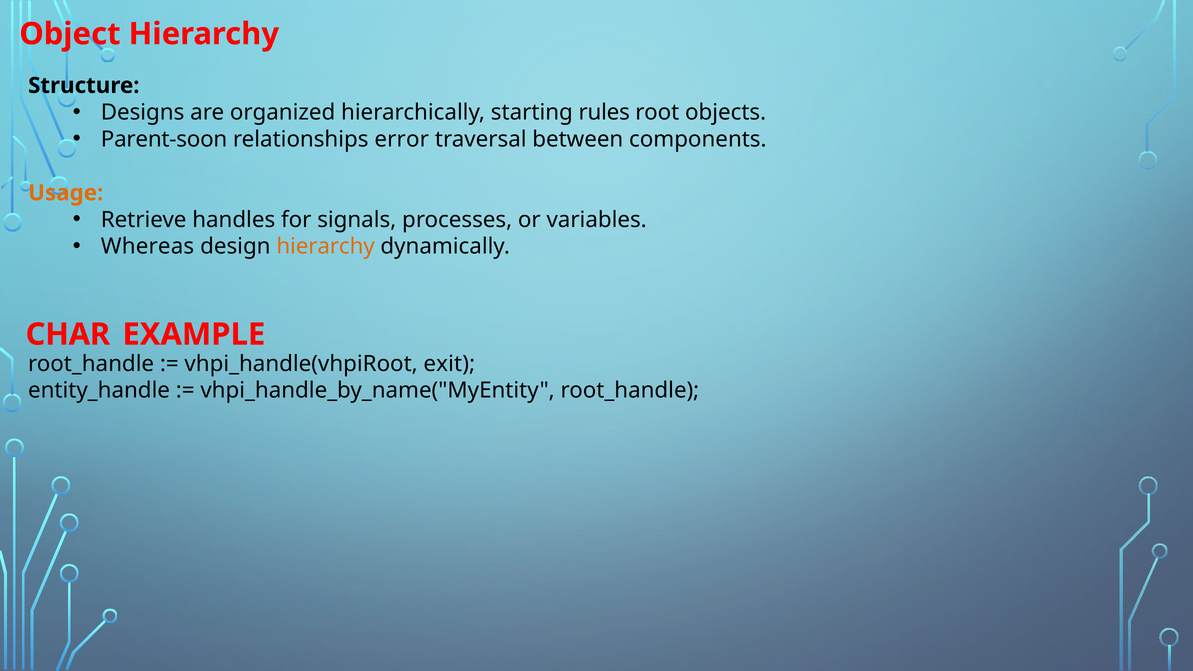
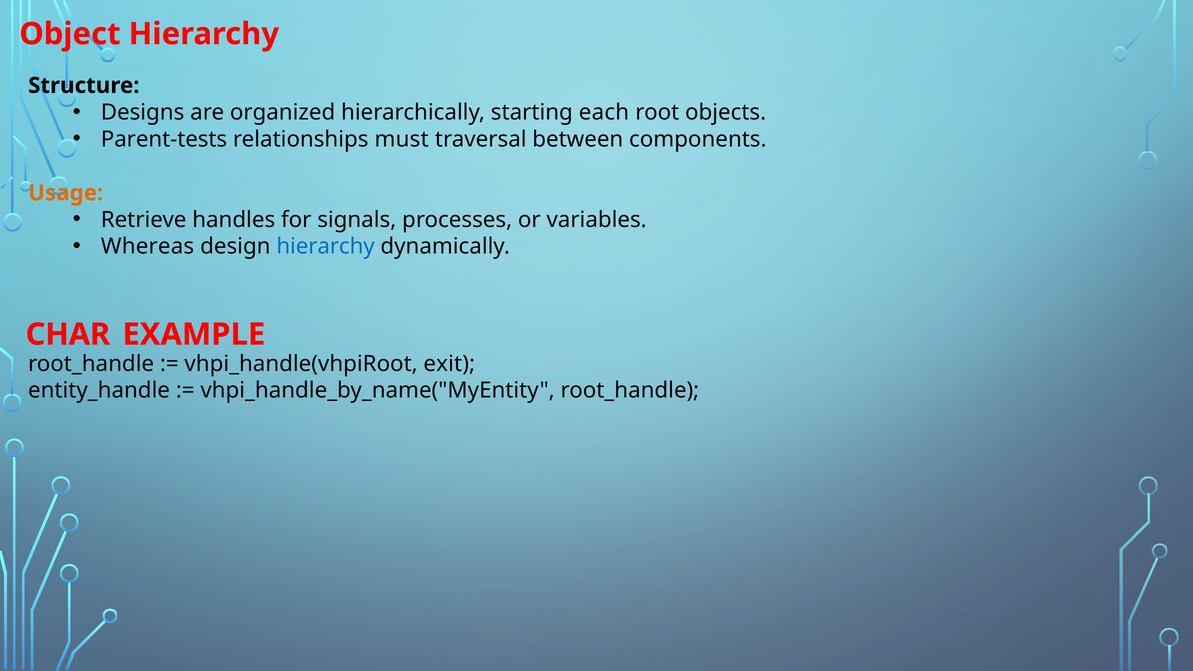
rules: rules -> each
Parent-soon: Parent-soon -> Parent-tests
error: error -> must
hierarchy at (326, 247) colour: orange -> blue
